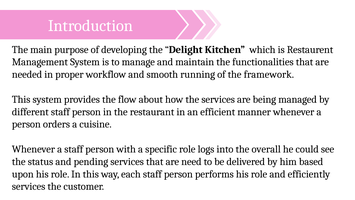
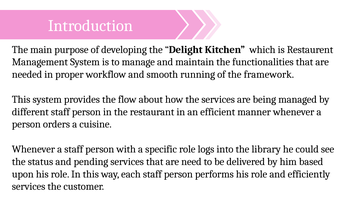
overall: overall -> library
